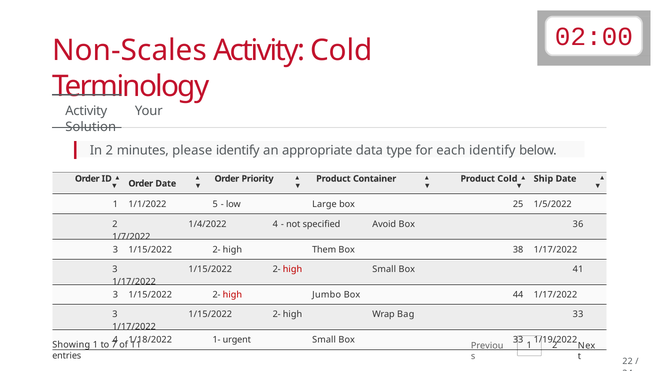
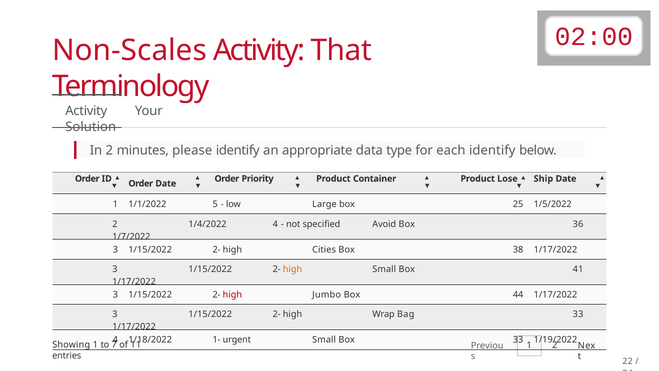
Activity Cold: Cold -> That
Product Cold: Cold -> Lose
Them: Them -> Cities
high at (292, 269) colour: red -> orange
